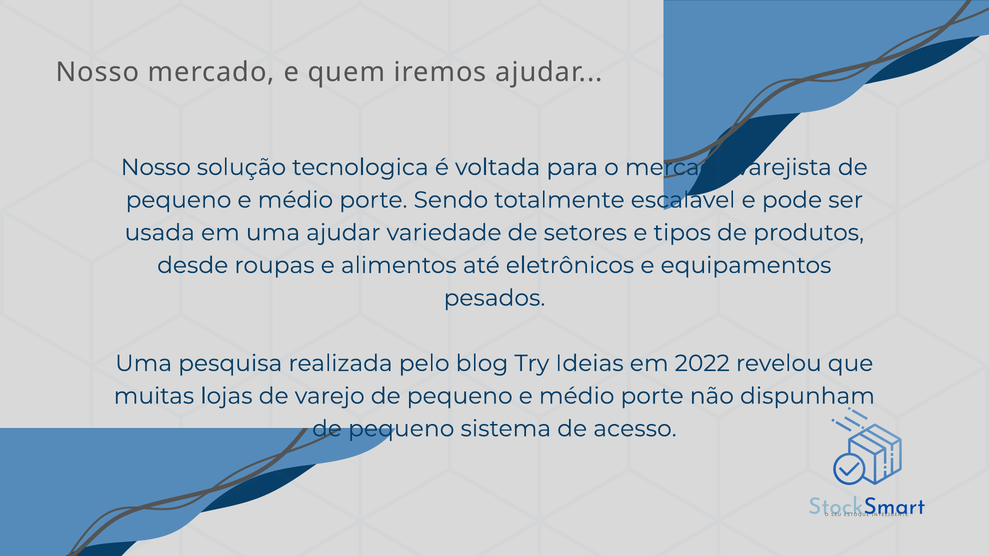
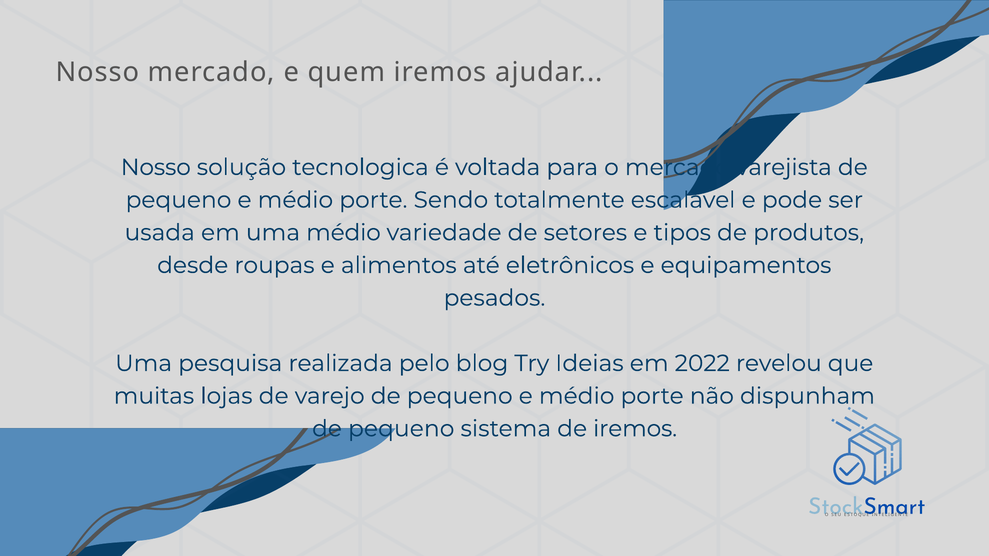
uma ajudar: ajudar -> médio
de acesso: acesso -> iremos
